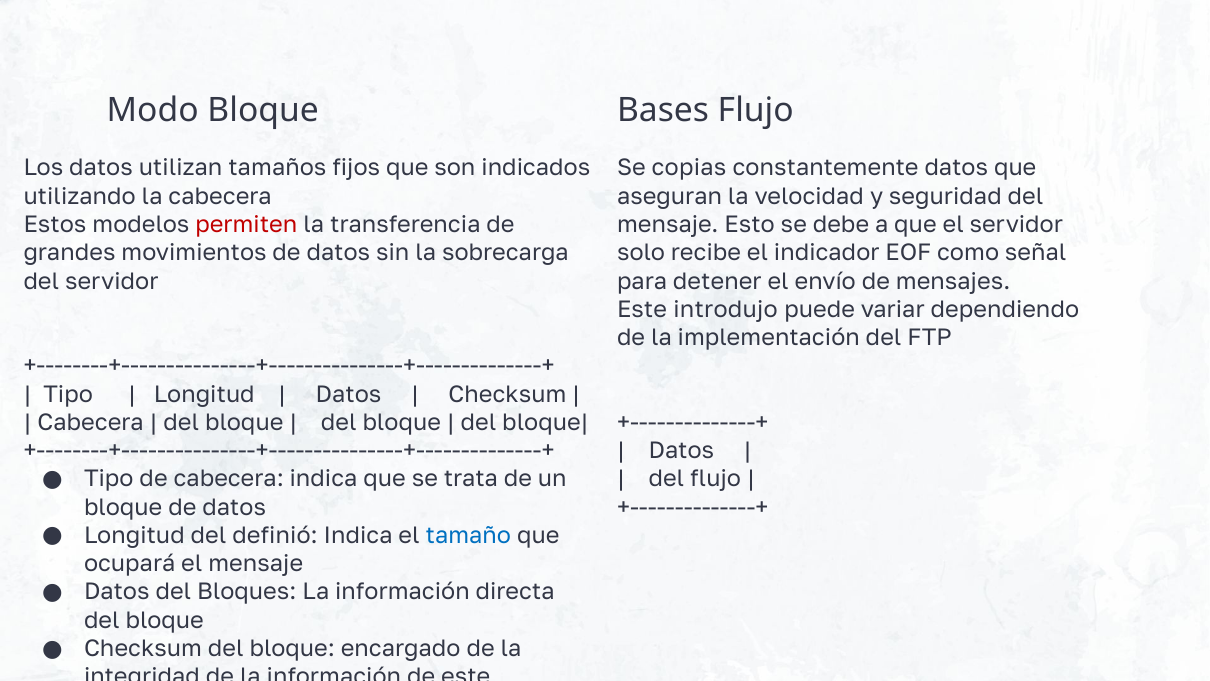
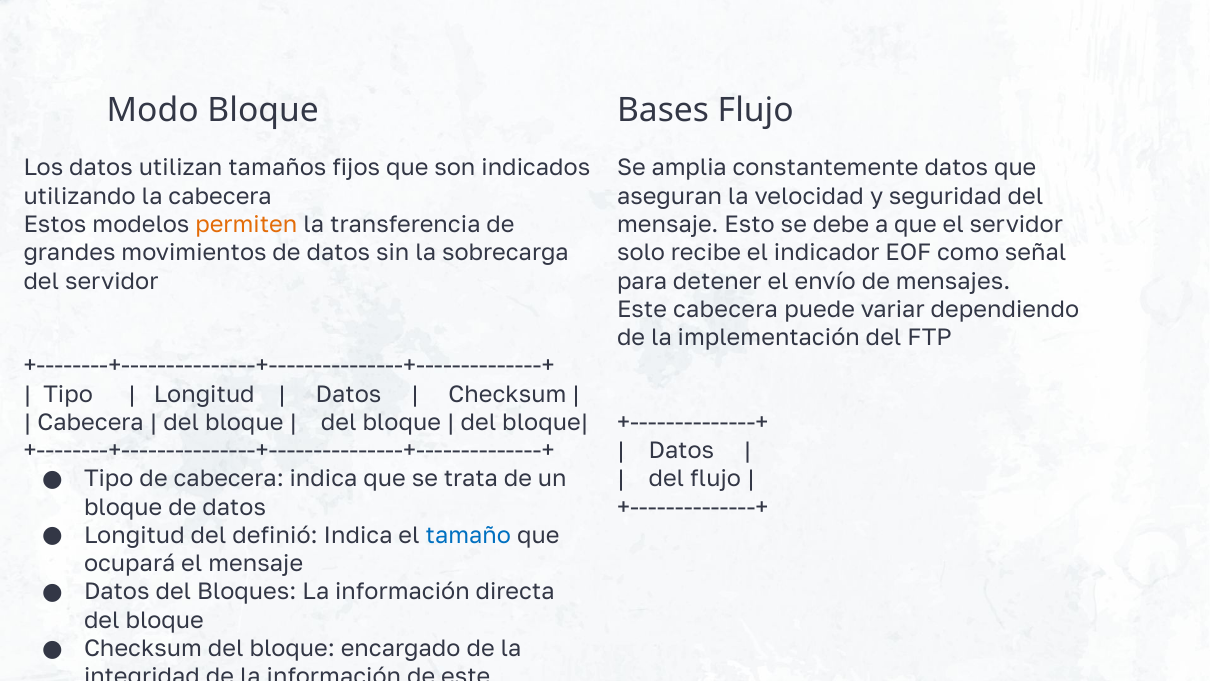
copias: copias -> amplia
permiten colour: red -> orange
Este introdujo: introdujo -> cabecera
